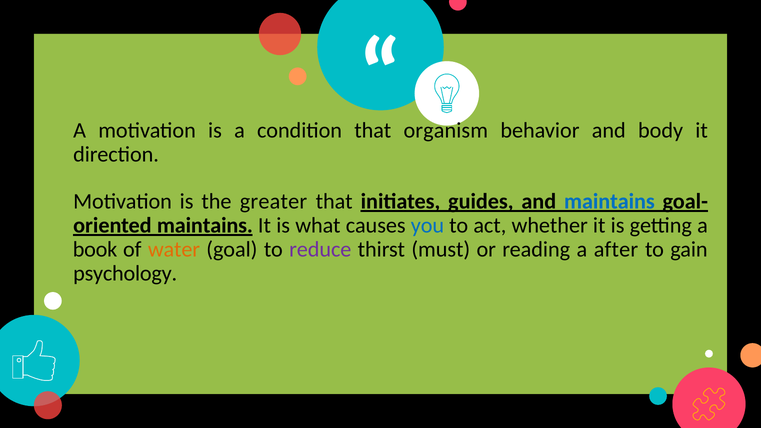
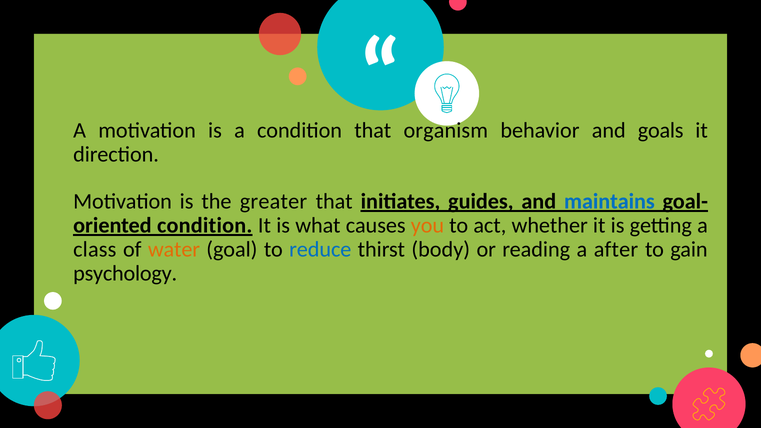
body: body -> goals
maintains at (205, 225): maintains -> condition
you colour: blue -> orange
book: book -> class
reduce colour: purple -> blue
must: must -> body
